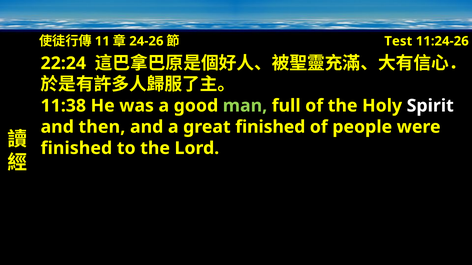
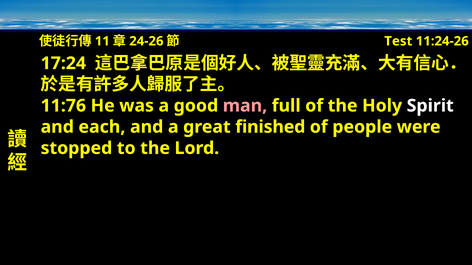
22:24: 22:24 -> 17:24
11:38: 11:38 -> 11:76
man colour: light green -> pink
then: then -> each
finished at (76, 148): finished -> stopped
